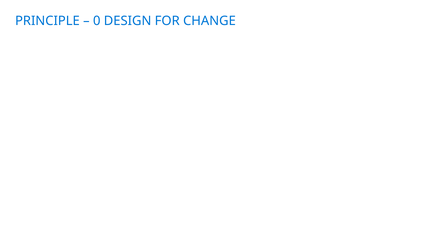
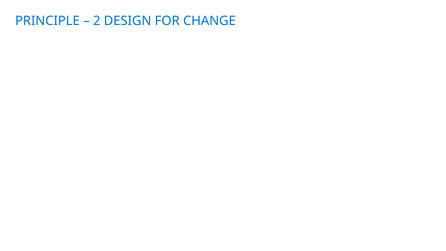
0: 0 -> 2
